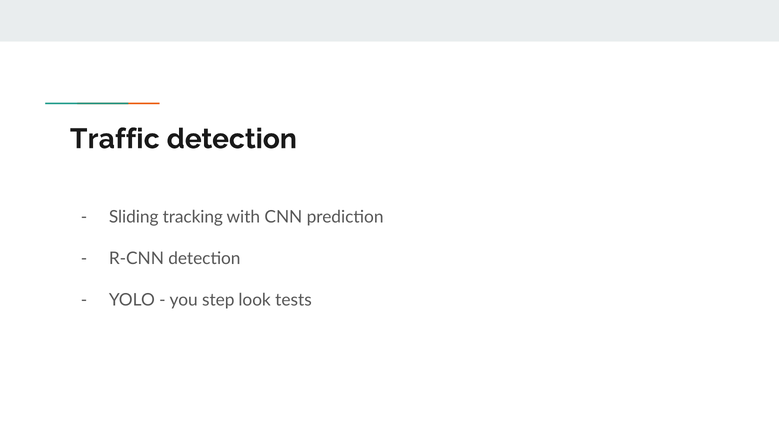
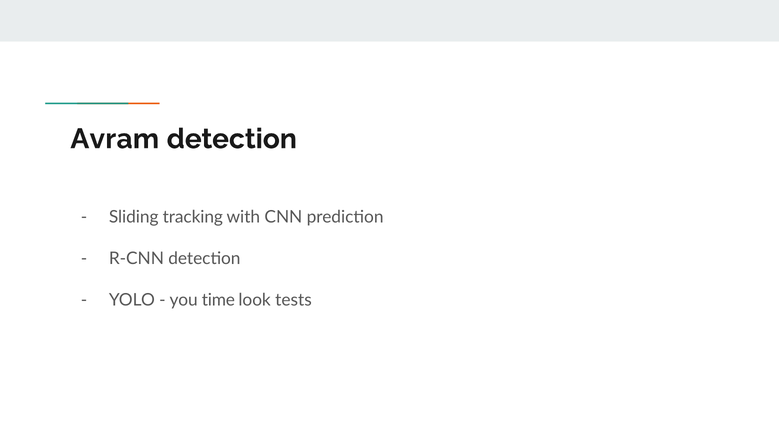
Traffic: Traffic -> Avram
step: step -> time
